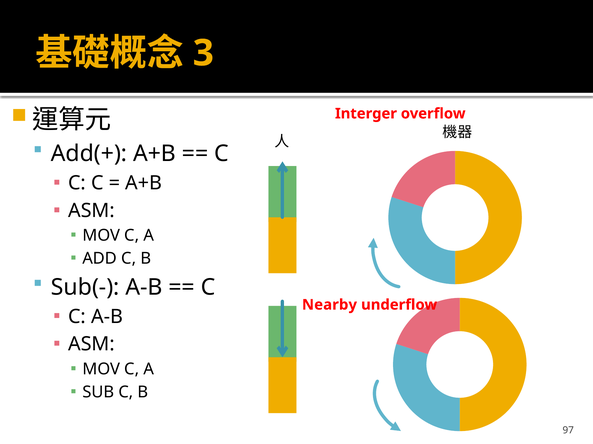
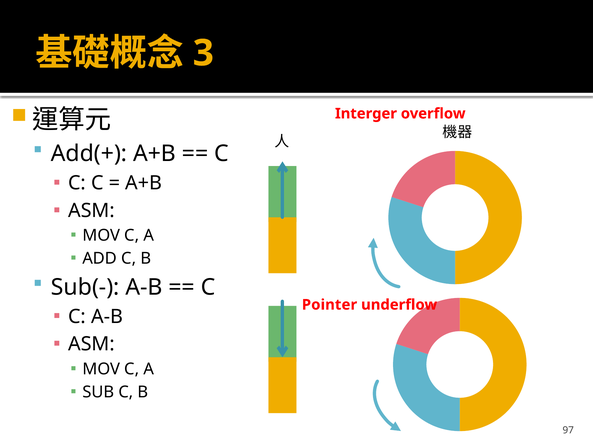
Nearby: Nearby -> Pointer
